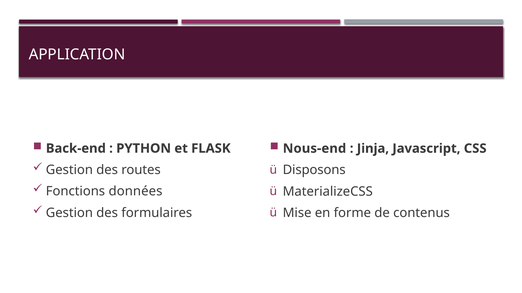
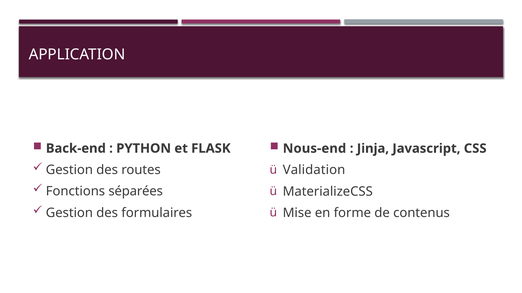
Disposons: Disposons -> Validation
données: données -> séparées
